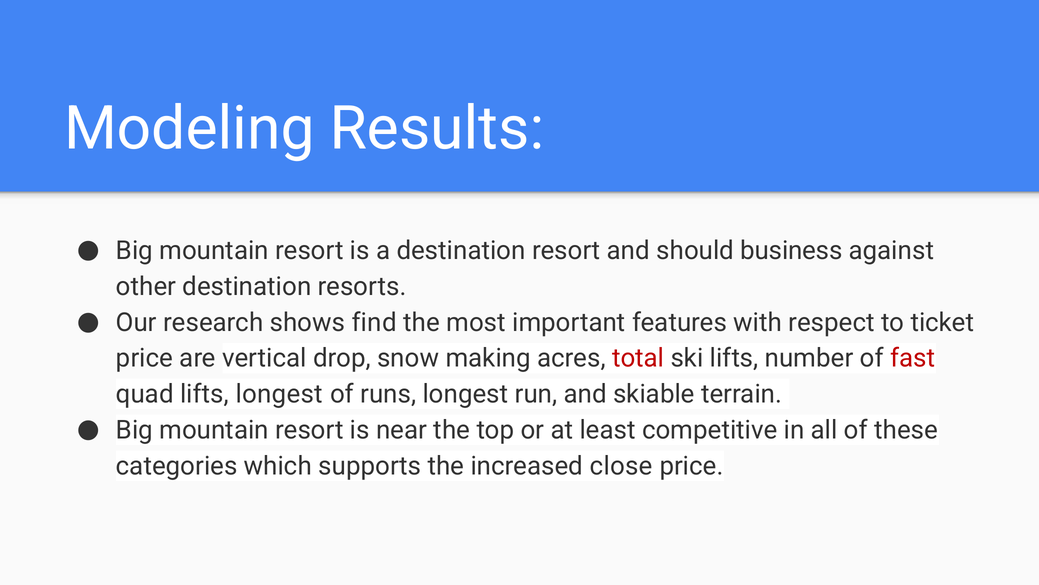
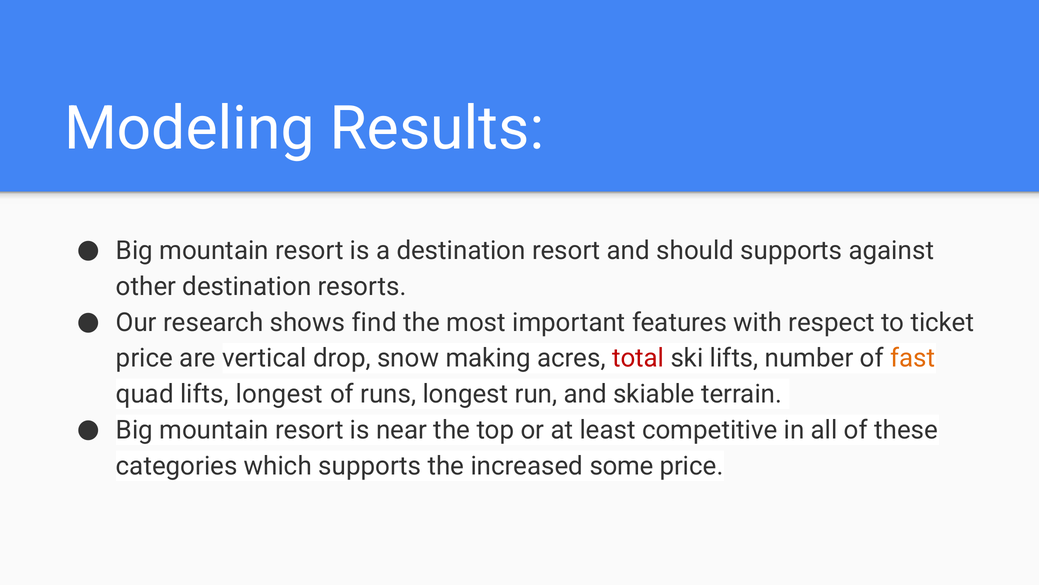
should business: business -> supports
fast colour: red -> orange
close: close -> some
